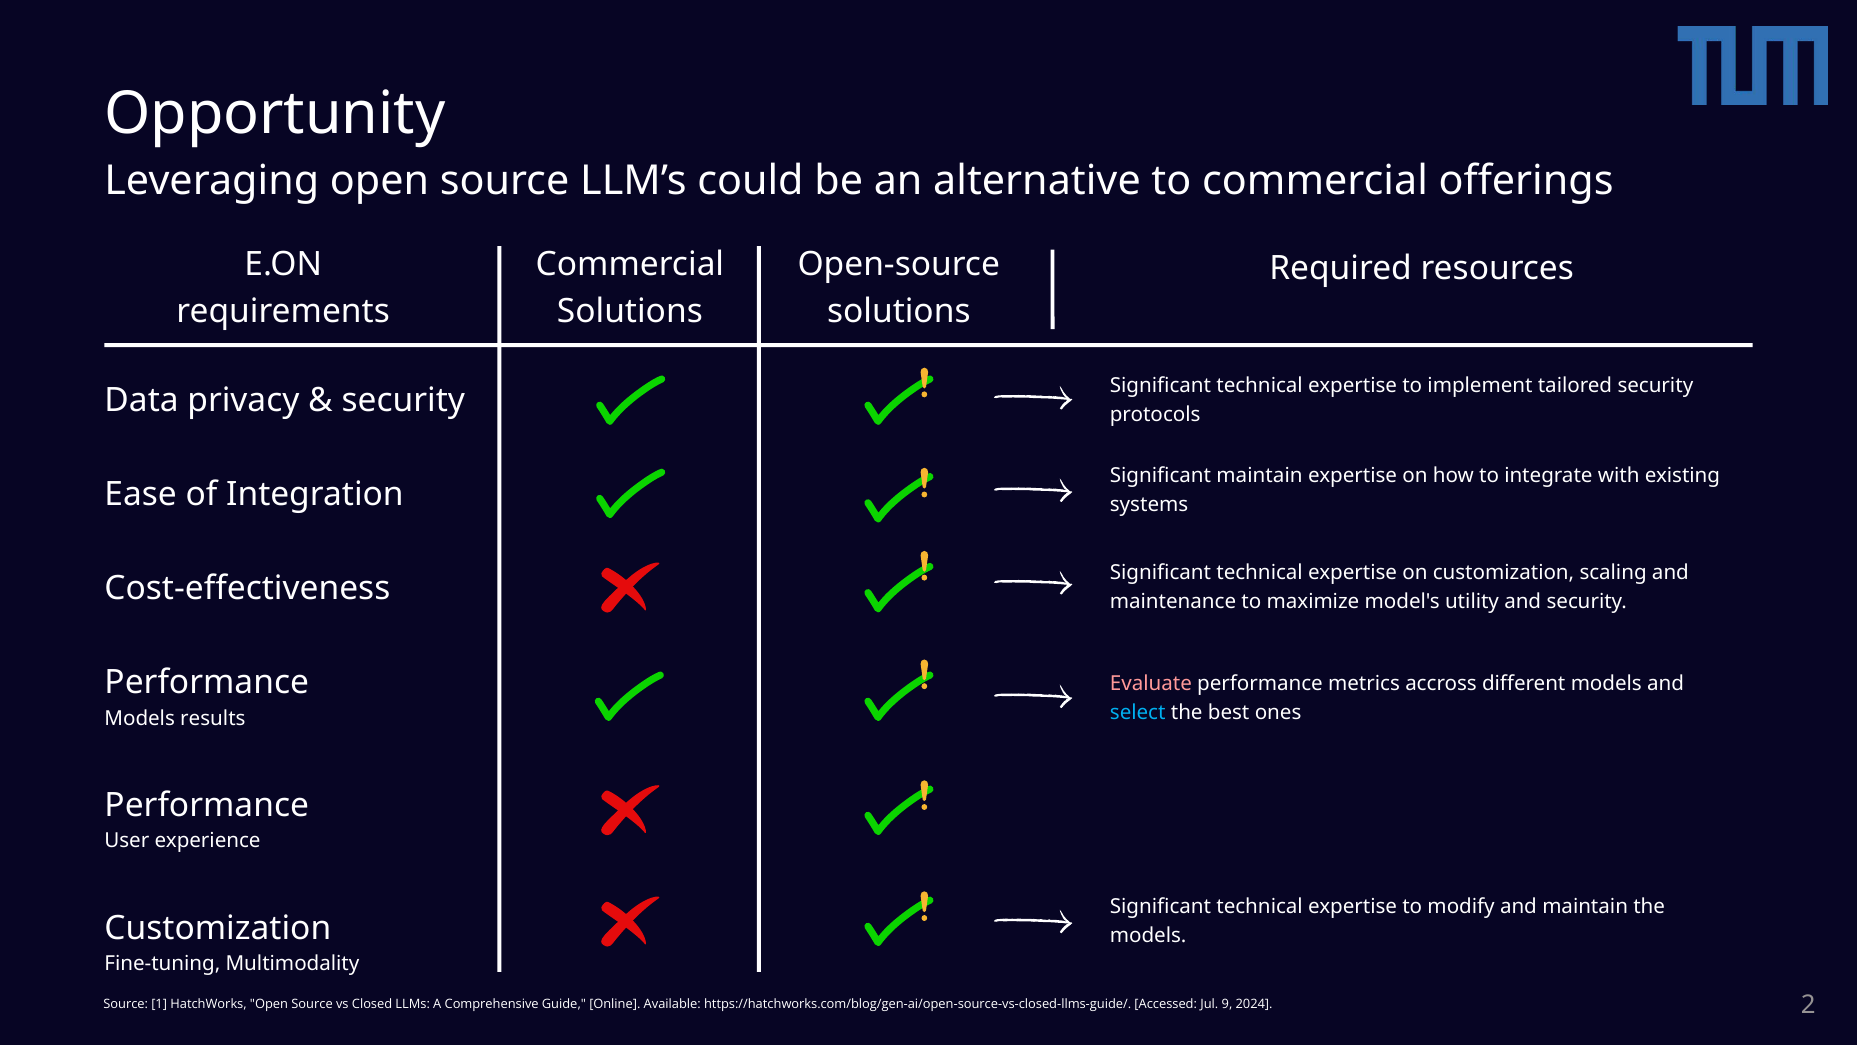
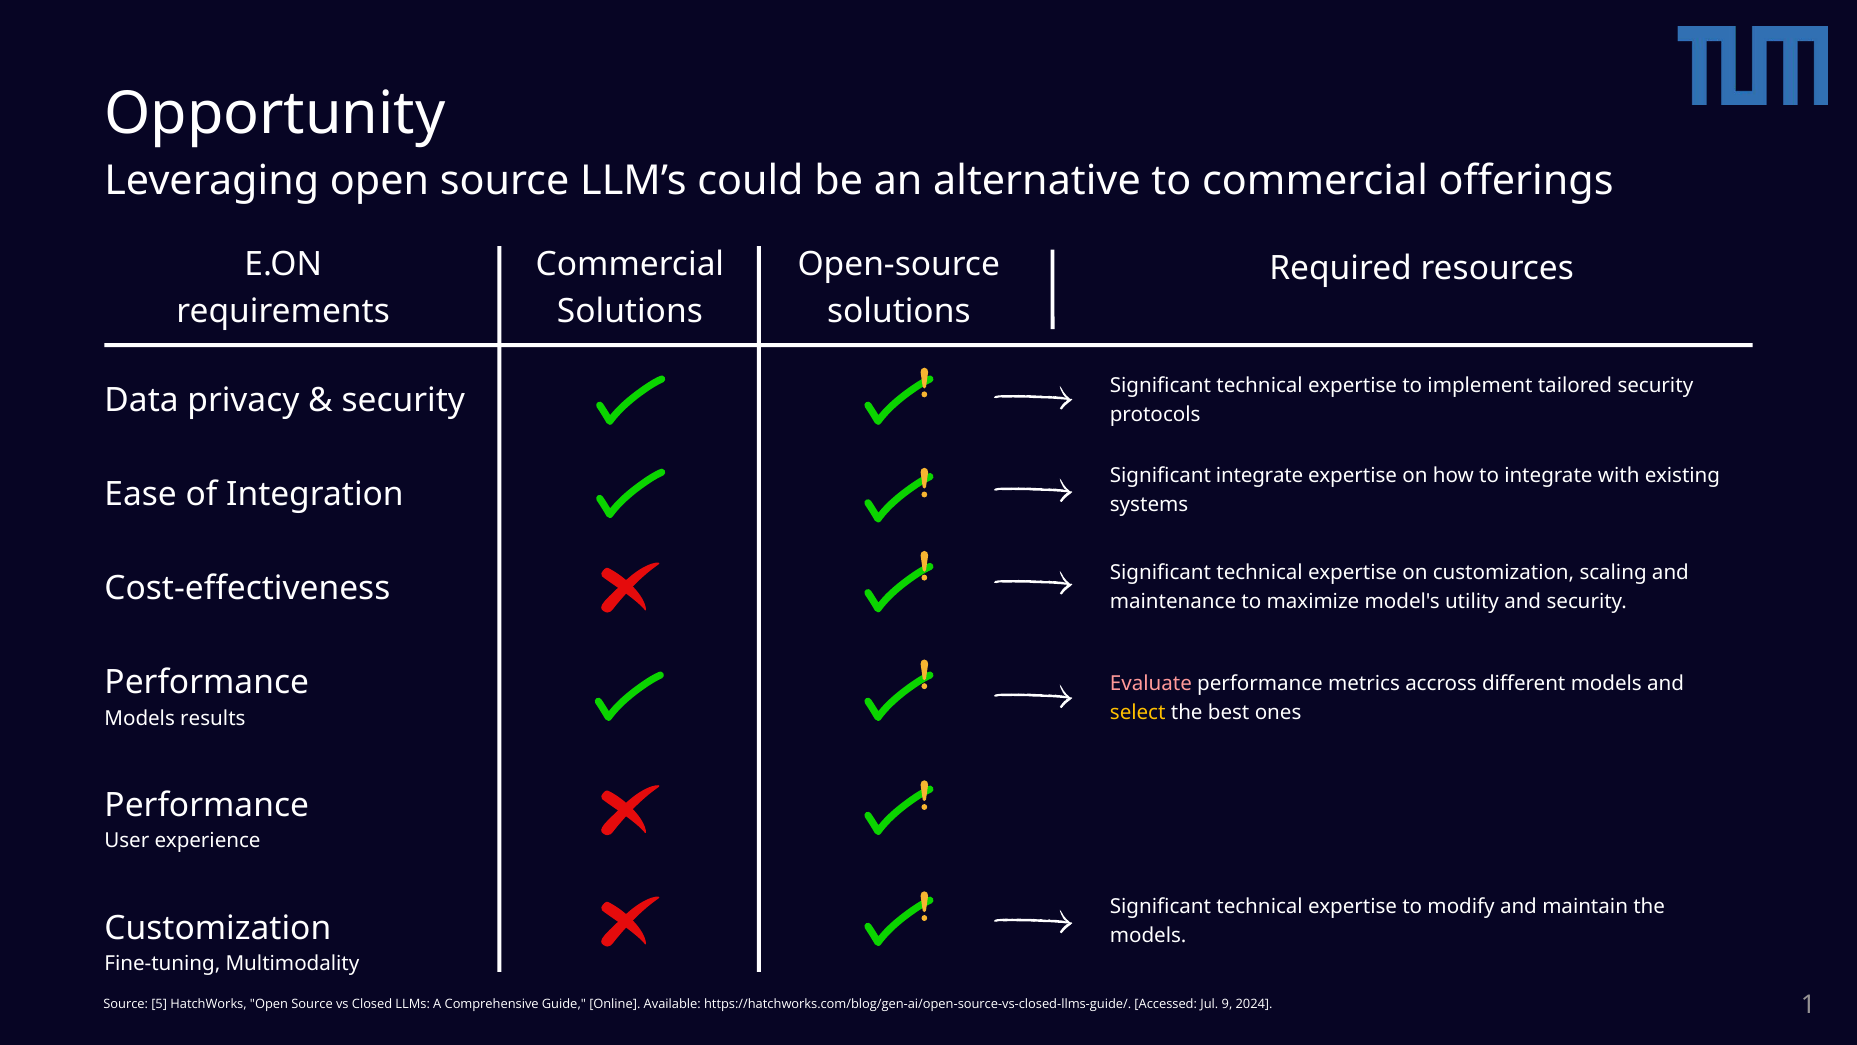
Significant maintain: maintain -> integrate
select colour: light blue -> yellow
1: 1 -> 5
2: 2 -> 1
